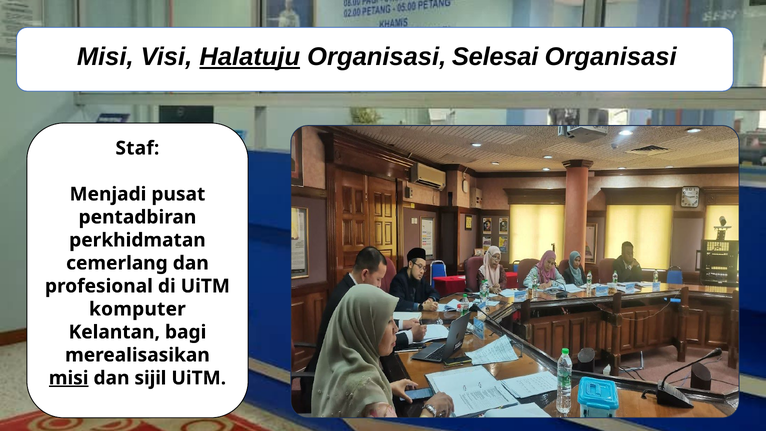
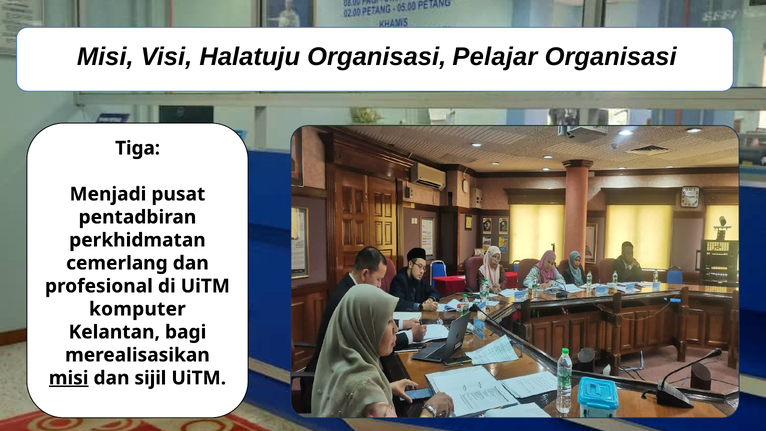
Halatuju underline: present -> none
Selesai: Selesai -> Pelajar
Staf: Staf -> Tiga
